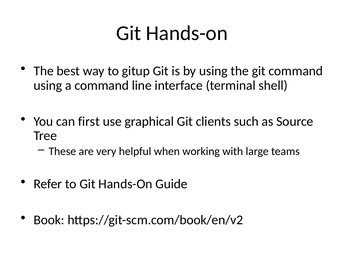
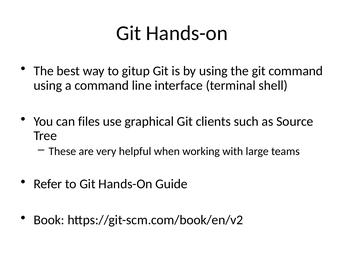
first: first -> files
